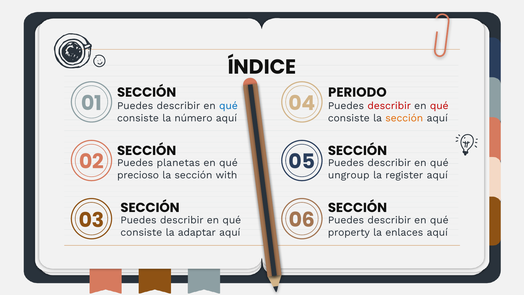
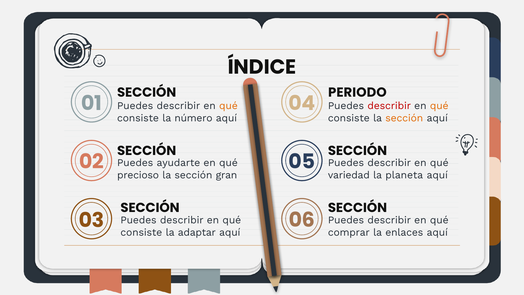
qué at (228, 106) colour: blue -> orange
qué at (439, 106) colour: red -> orange
planetas: planetas -> ayudarte
with: with -> gran
ungroup: ungroup -> variedad
register: register -> planeta
property: property -> comprar
